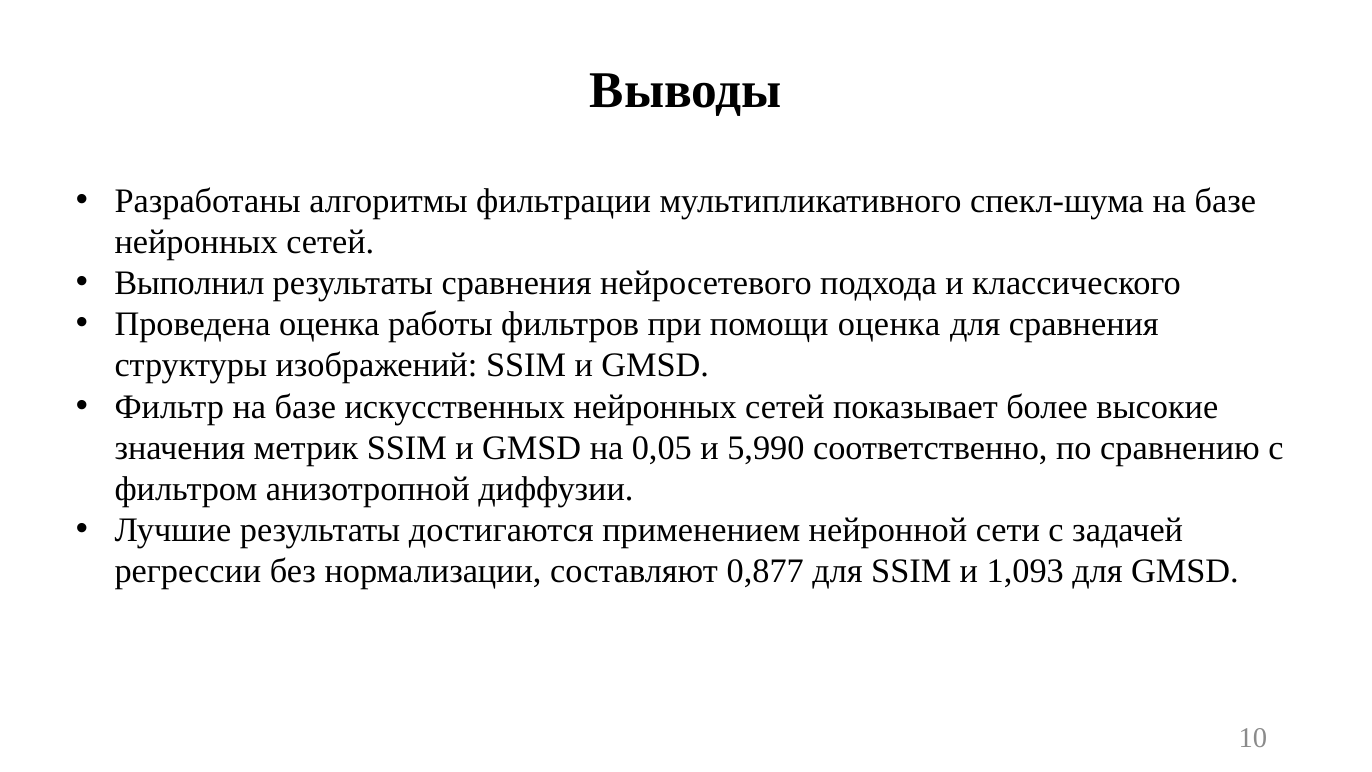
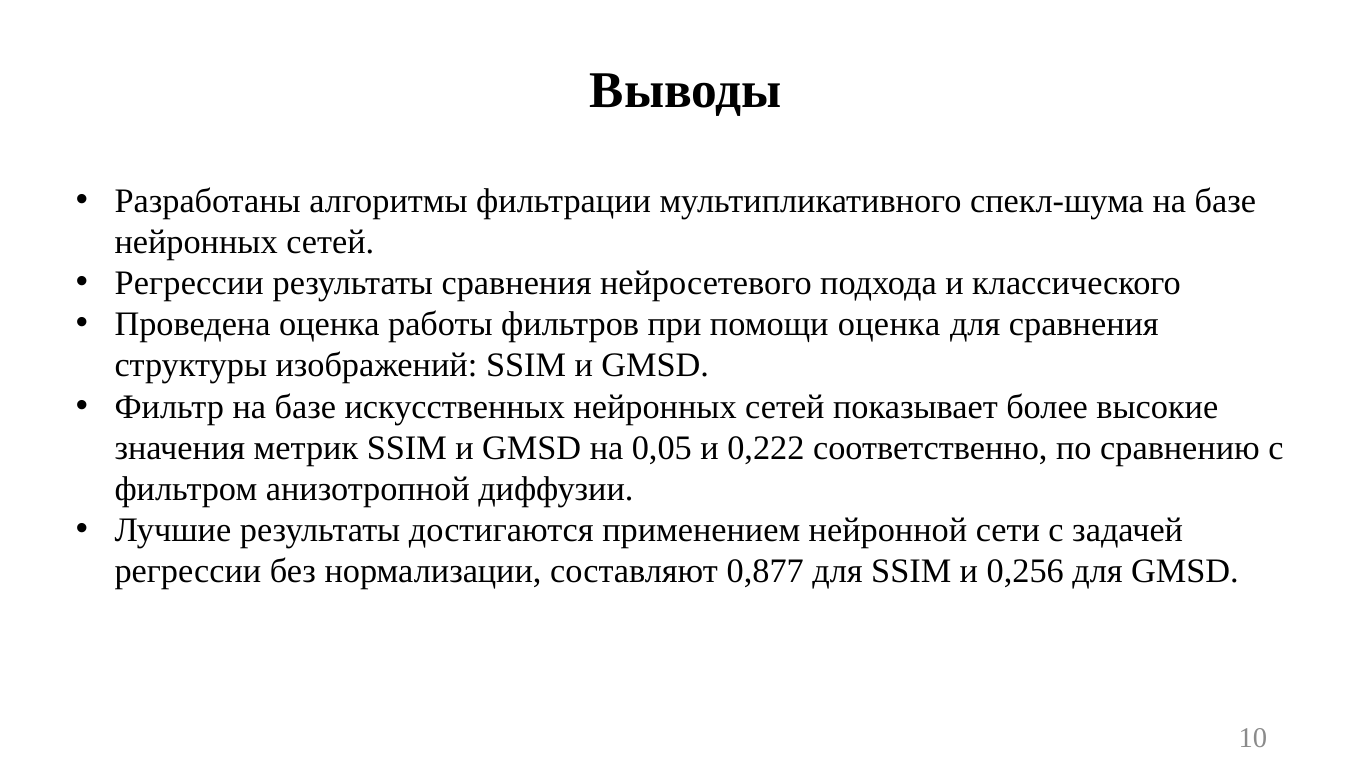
Выполнил at (189, 283): Выполнил -> Регрессии
5,990: 5,990 -> 0,222
1,093: 1,093 -> 0,256
